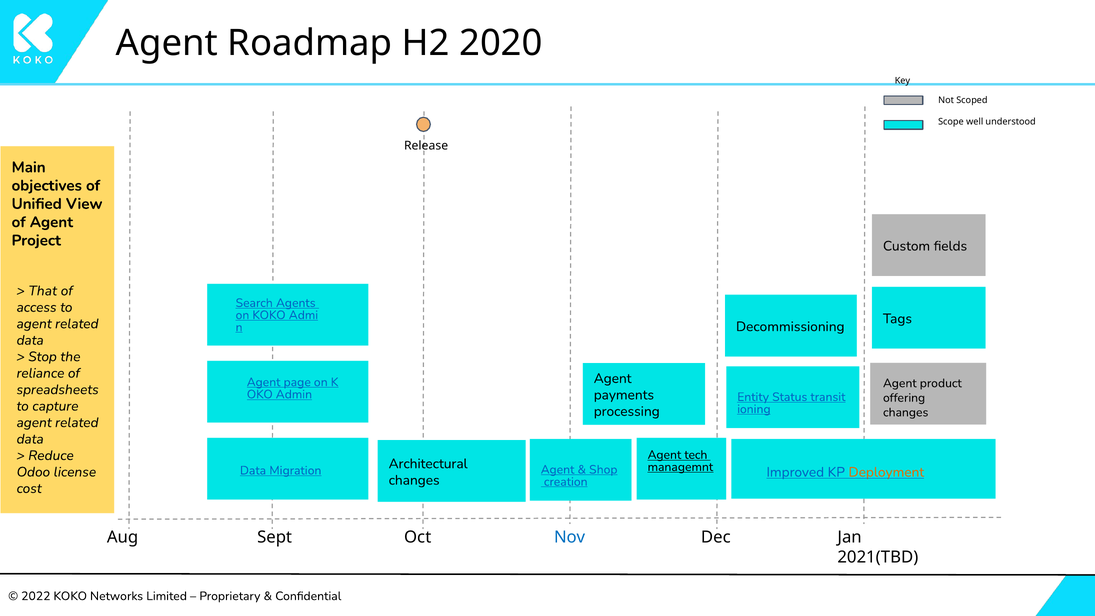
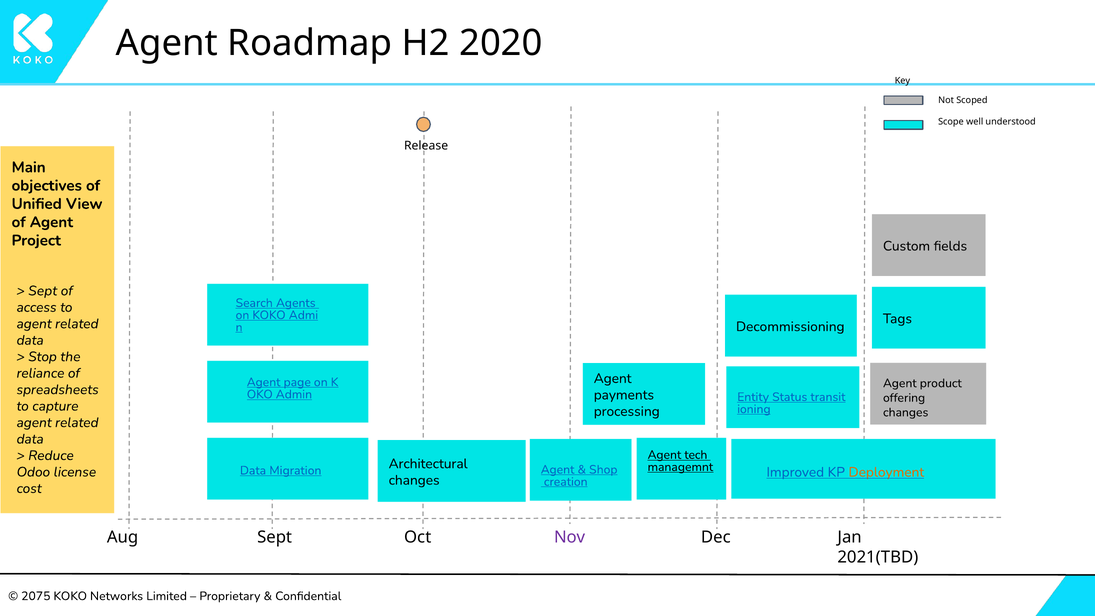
That at (43, 291): That -> Sept
Nov colour: blue -> purple
2022: 2022 -> 2075
